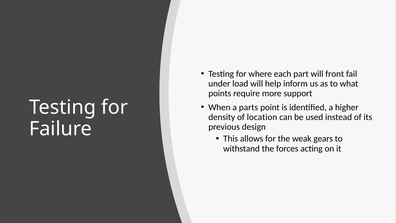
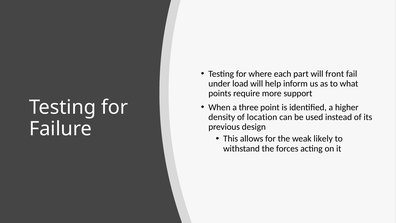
parts: parts -> three
gears: gears -> likely
